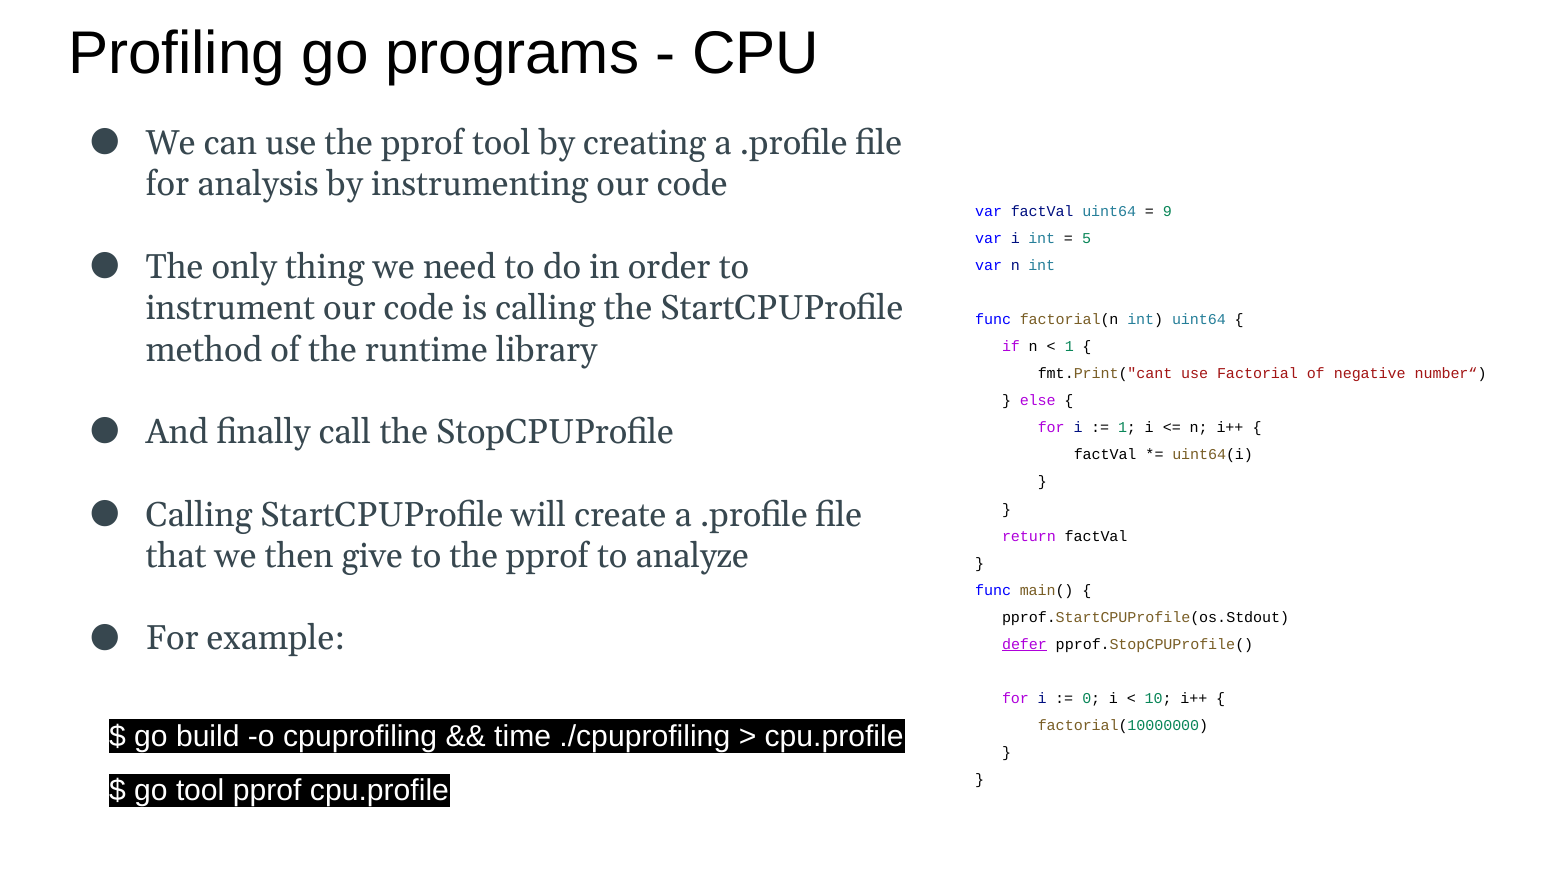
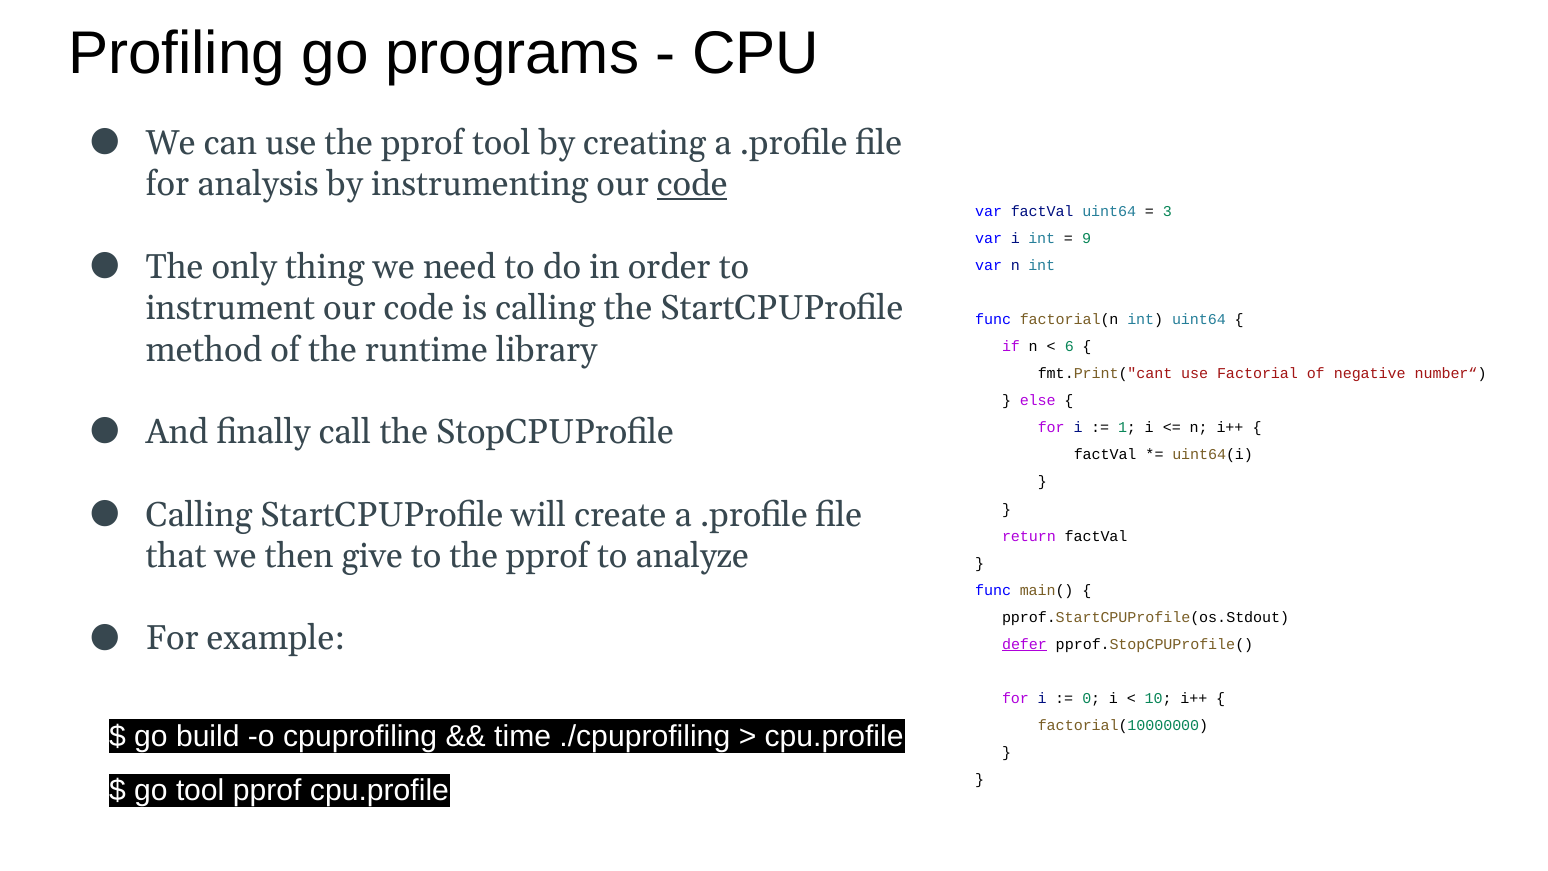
code at (692, 185) underline: none -> present
9: 9 -> 3
5: 5 -> 9
1 at (1069, 347): 1 -> 6
